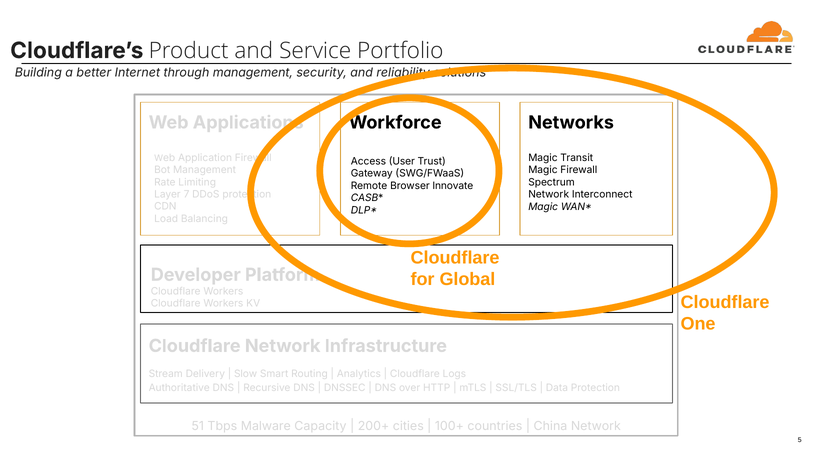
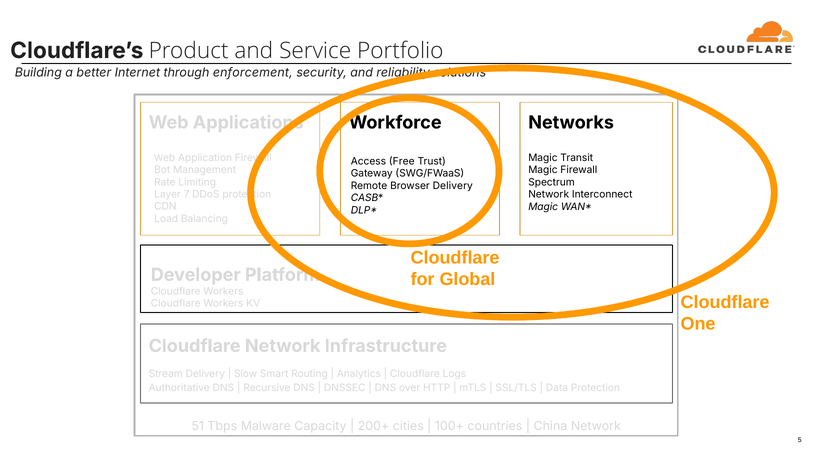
through management: management -> enforcement
User: User -> Free
Browser Innovate: Innovate -> Delivery
